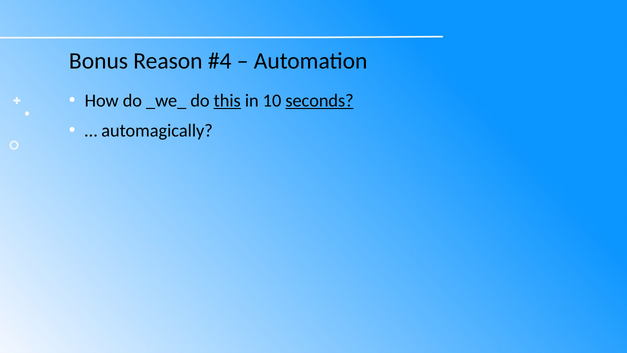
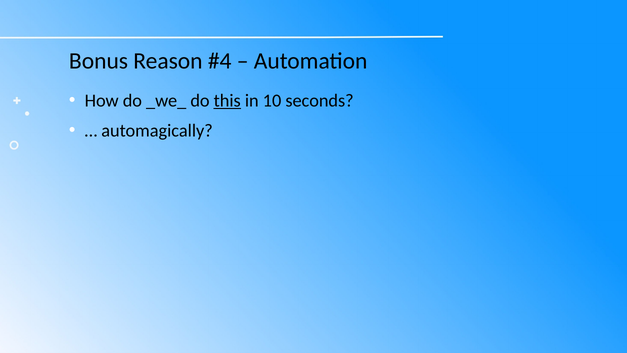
seconds underline: present -> none
